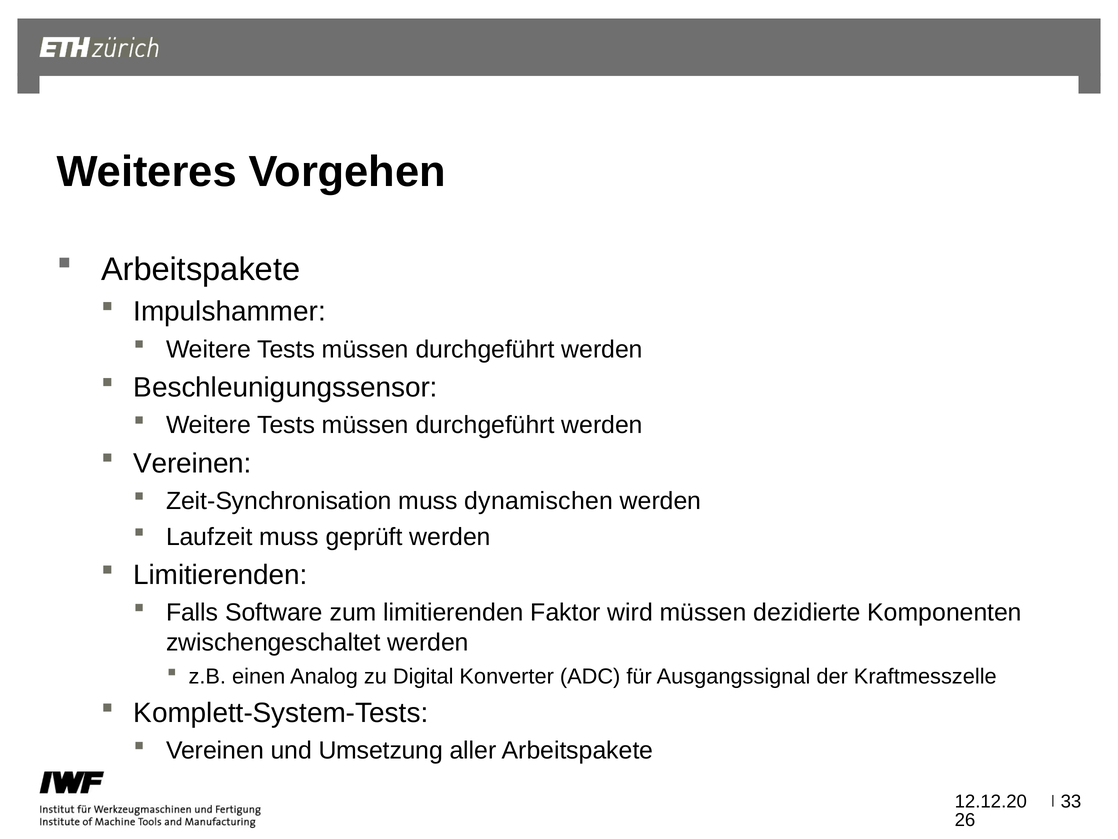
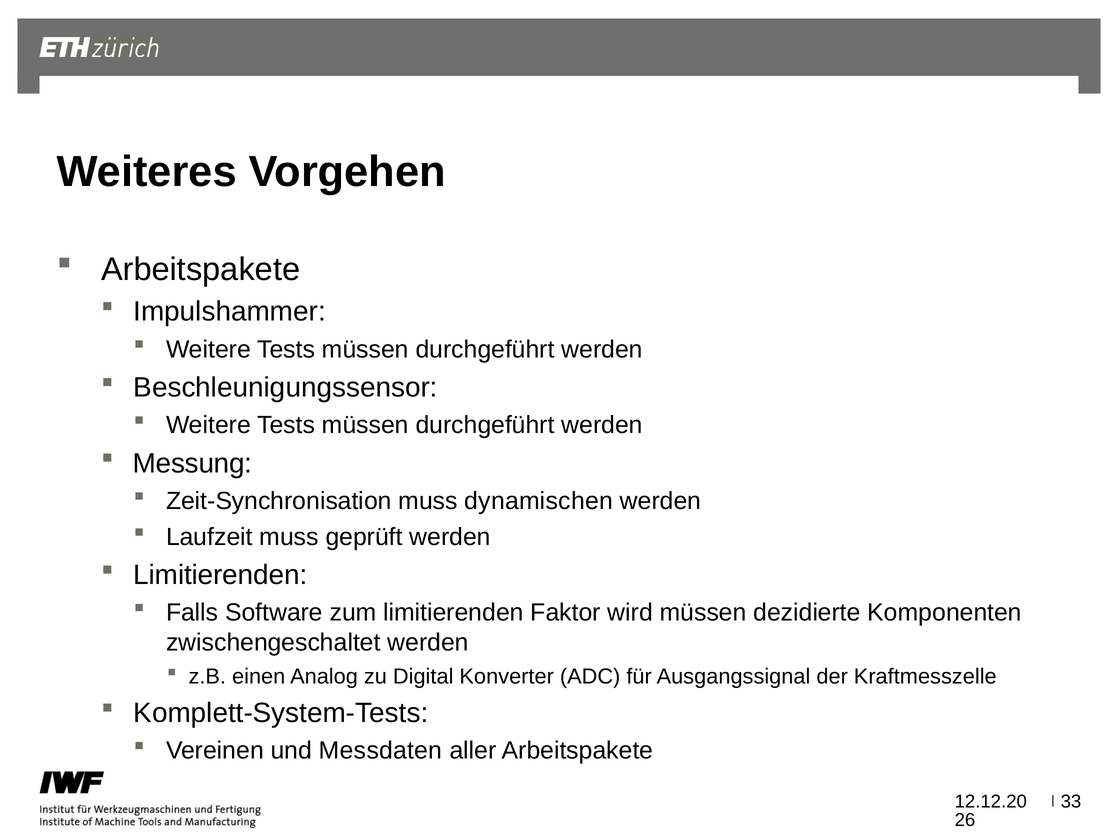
Vereinen at (192, 463): Vereinen -> Messung
Umsetzung: Umsetzung -> Messdaten
